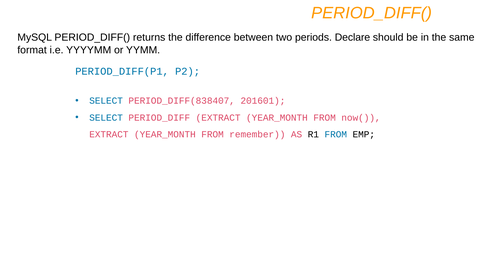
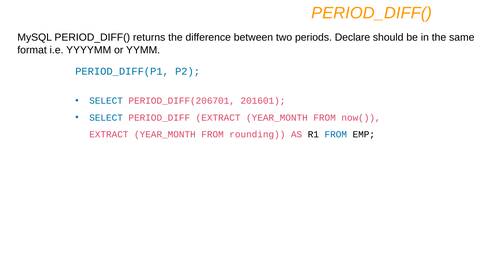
PERIOD_DIFF(838407: PERIOD_DIFF(838407 -> PERIOD_DIFF(206701
remember: remember -> rounding
